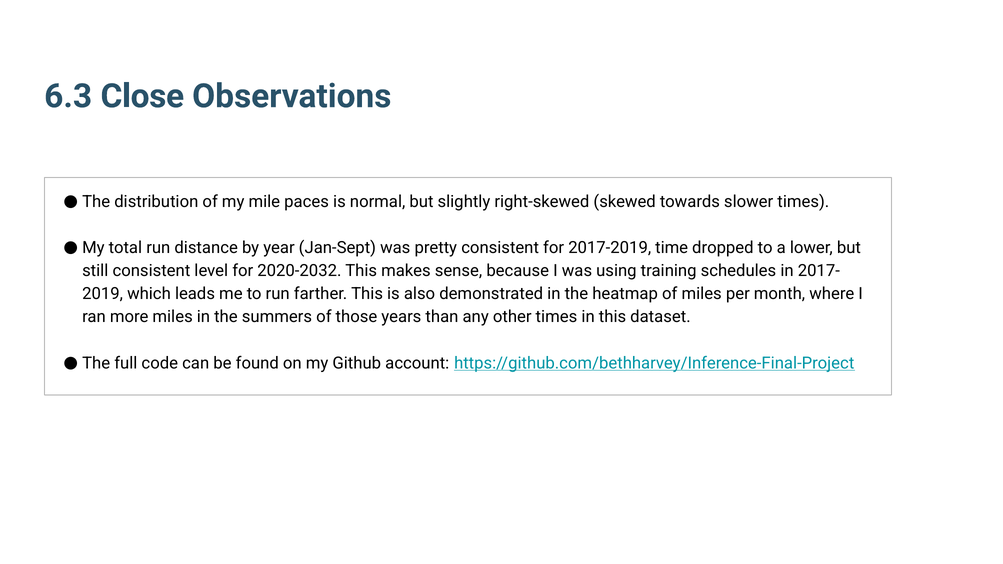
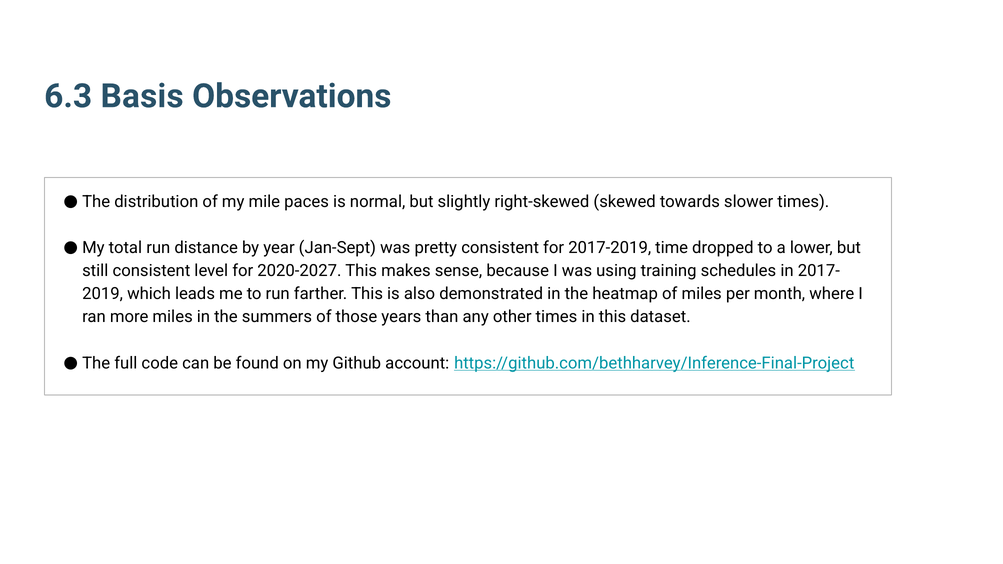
Close: Close -> Basis
2020-2032: 2020-2032 -> 2020-2027
